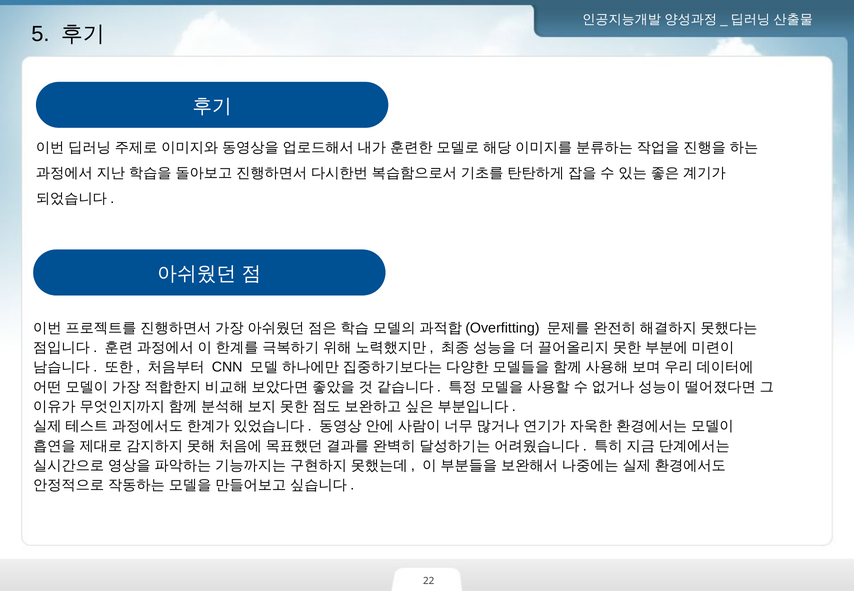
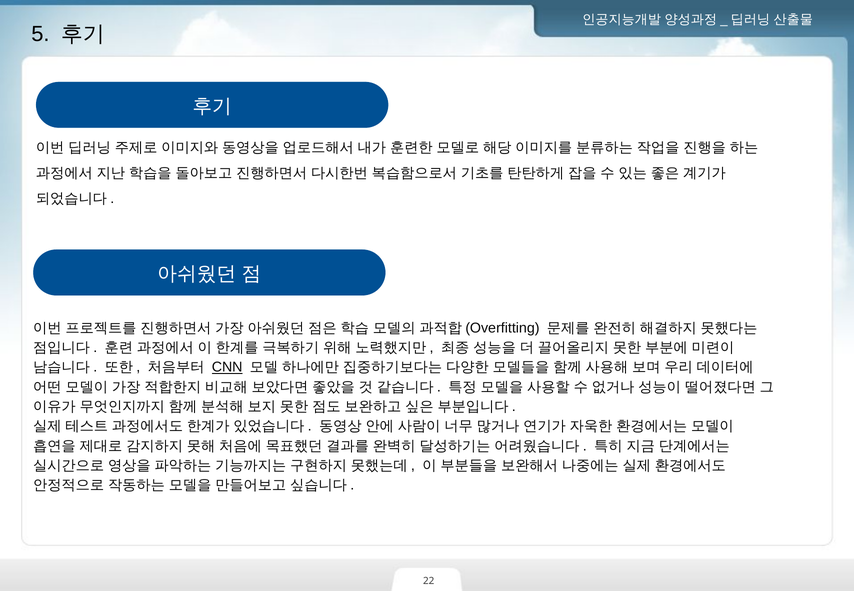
CNN underline: none -> present
